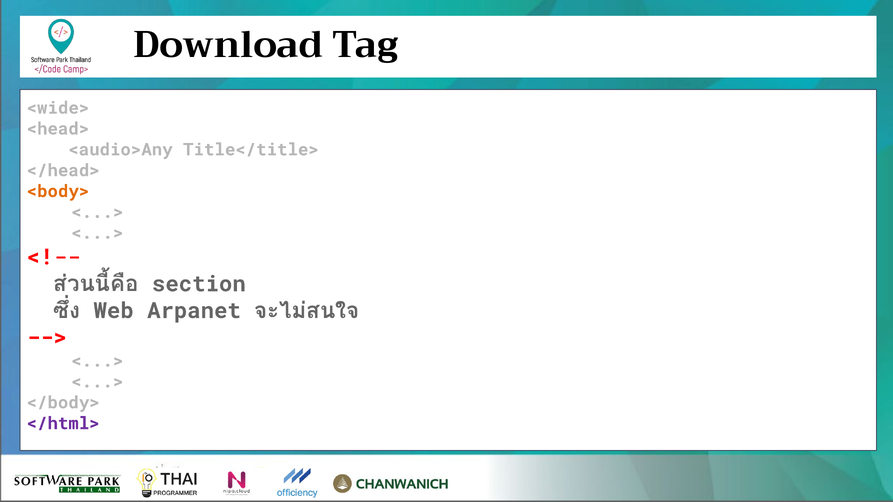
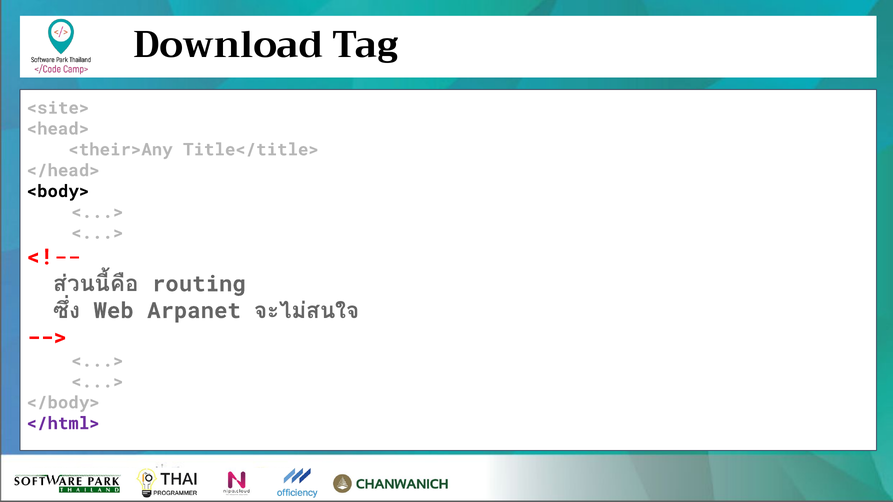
<wide>: <wide> -> <site>
<audio>Any: <audio>Any -> <their>Any
<body> colour: orange -> black
section: section -> routing
